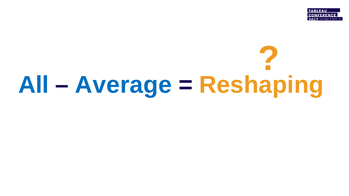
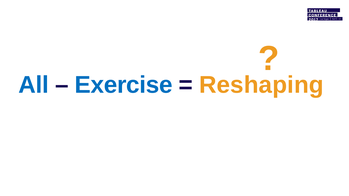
Average: Average -> Exercise
